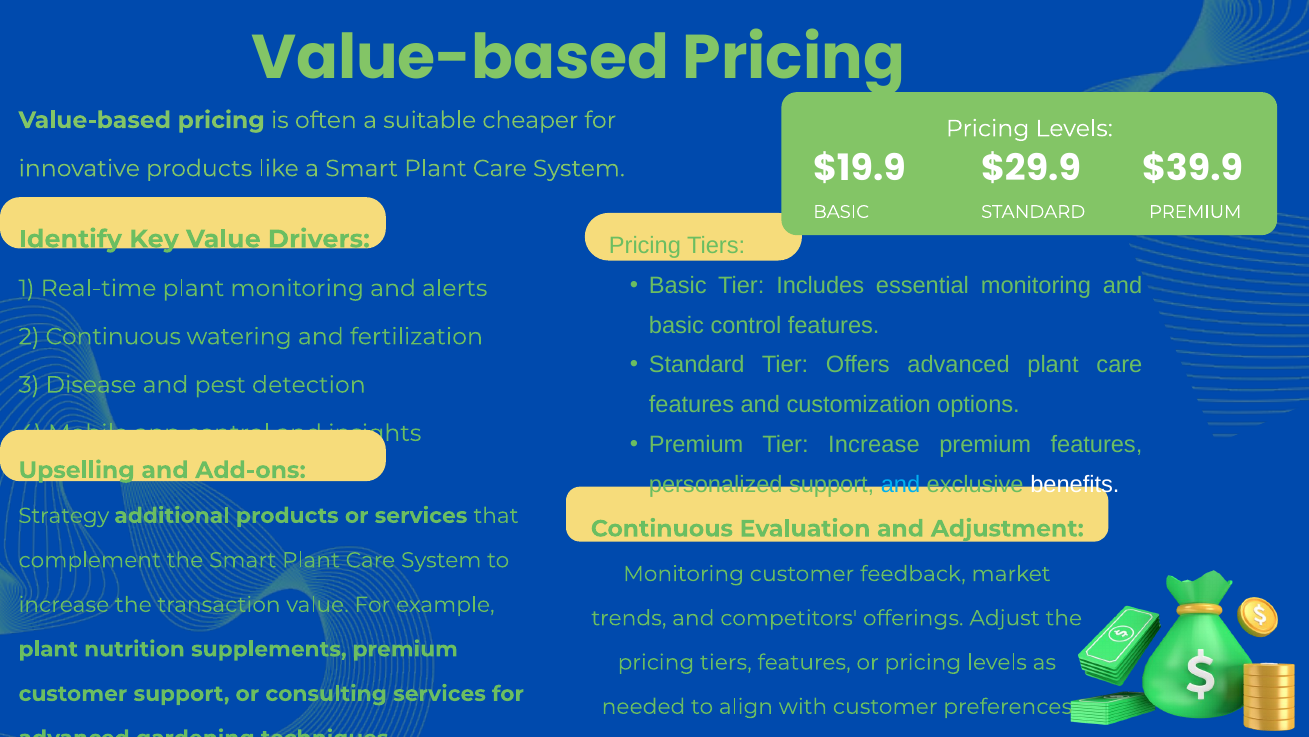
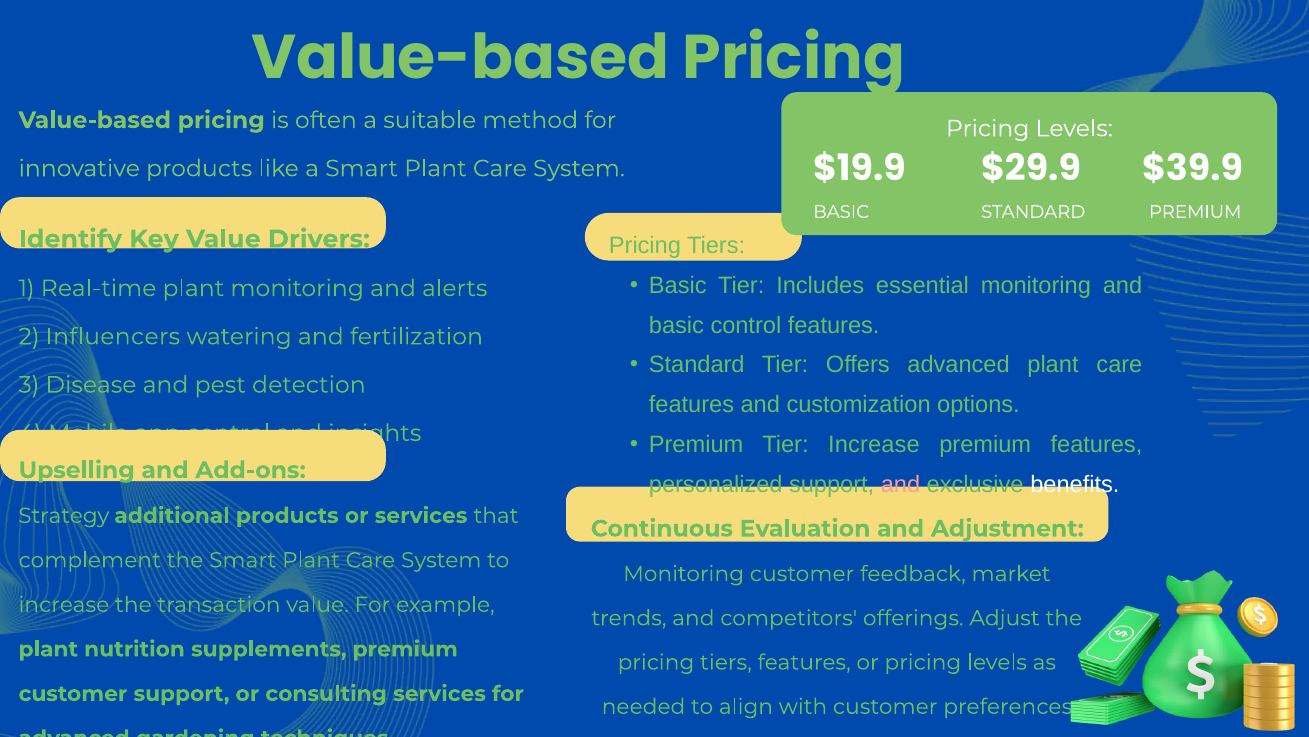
cheaper: cheaper -> method
2 Continuous: Continuous -> Influencers
and at (901, 484) colour: light blue -> pink
